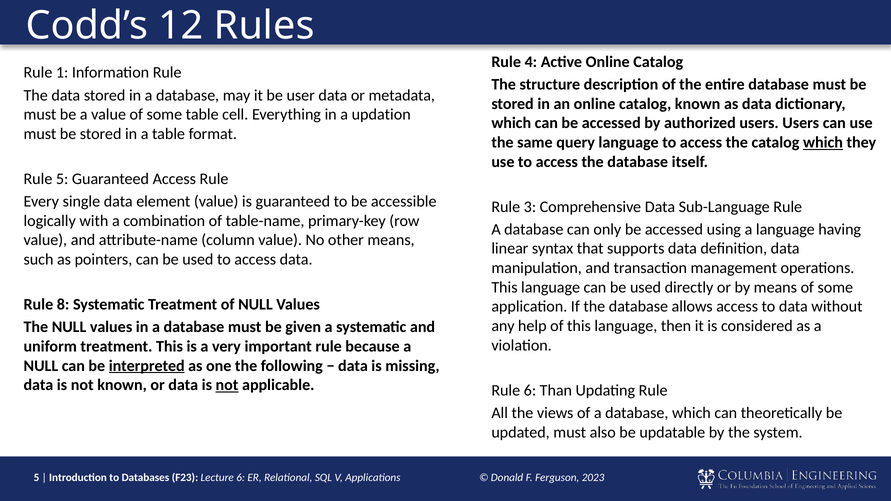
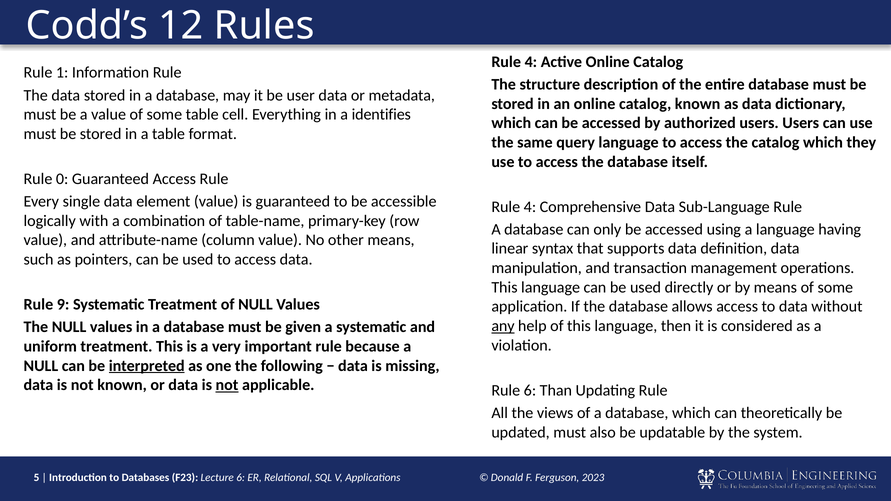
updation: updation -> identifies
which at (823, 142) underline: present -> none
Rule 5: 5 -> 0
3 at (530, 207): 3 -> 4
8: 8 -> 9
any underline: none -> present
